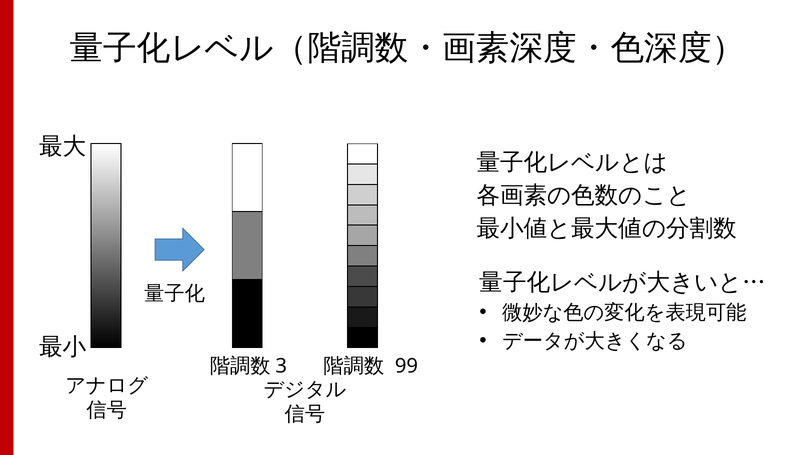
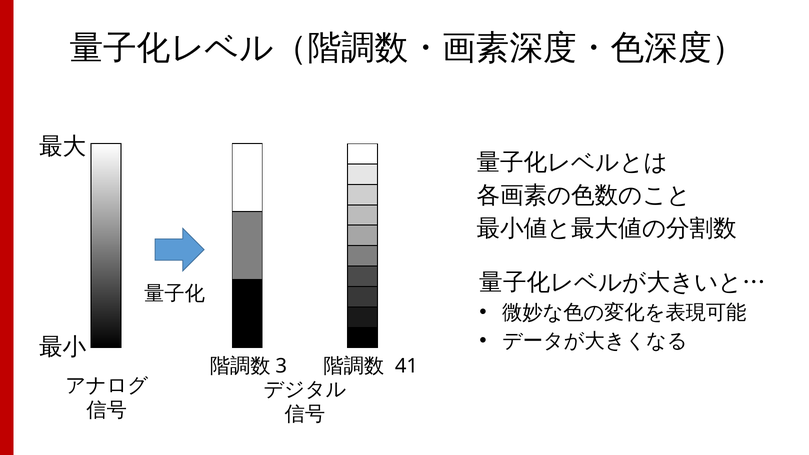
99: 99 -> 41
